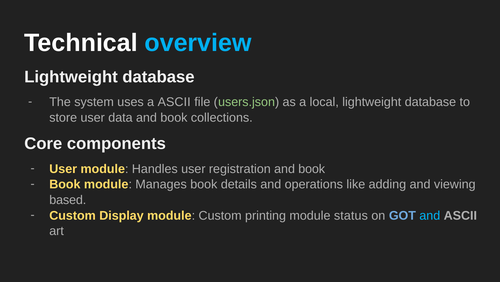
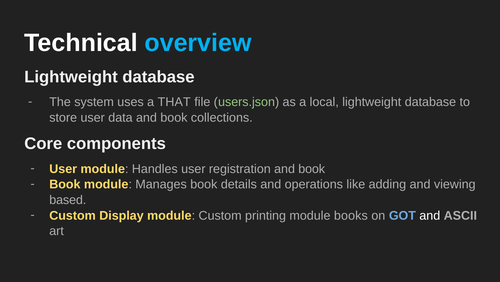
a ASCII: ASCII -> THAT
status: status -> books
and at (430, 215) colour: light blue -> white
